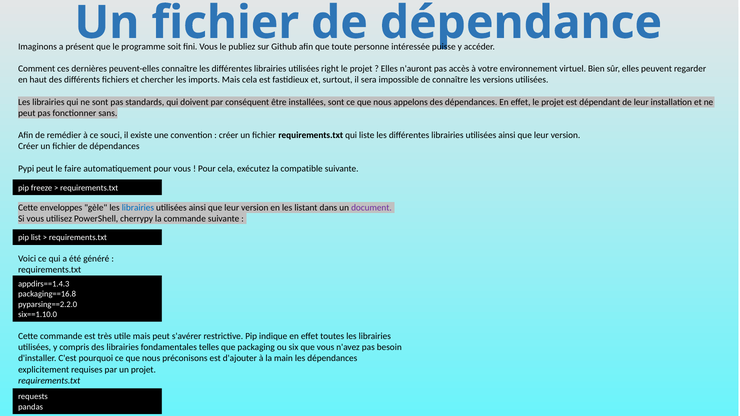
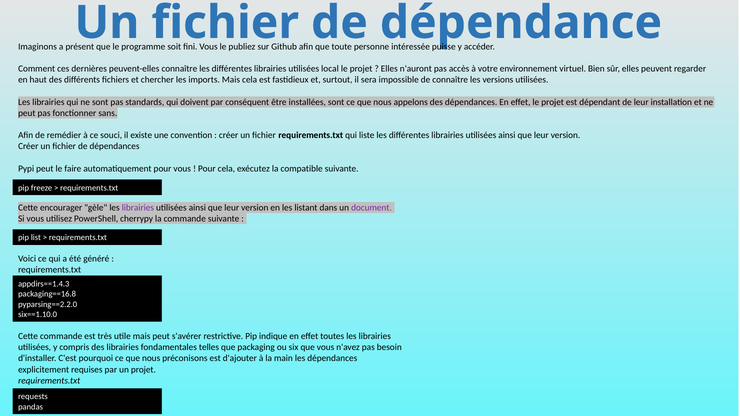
right: right -> local
enveloppes: enveloppes -> encourager
librairies at (138, 208) colour: blue -> purple
